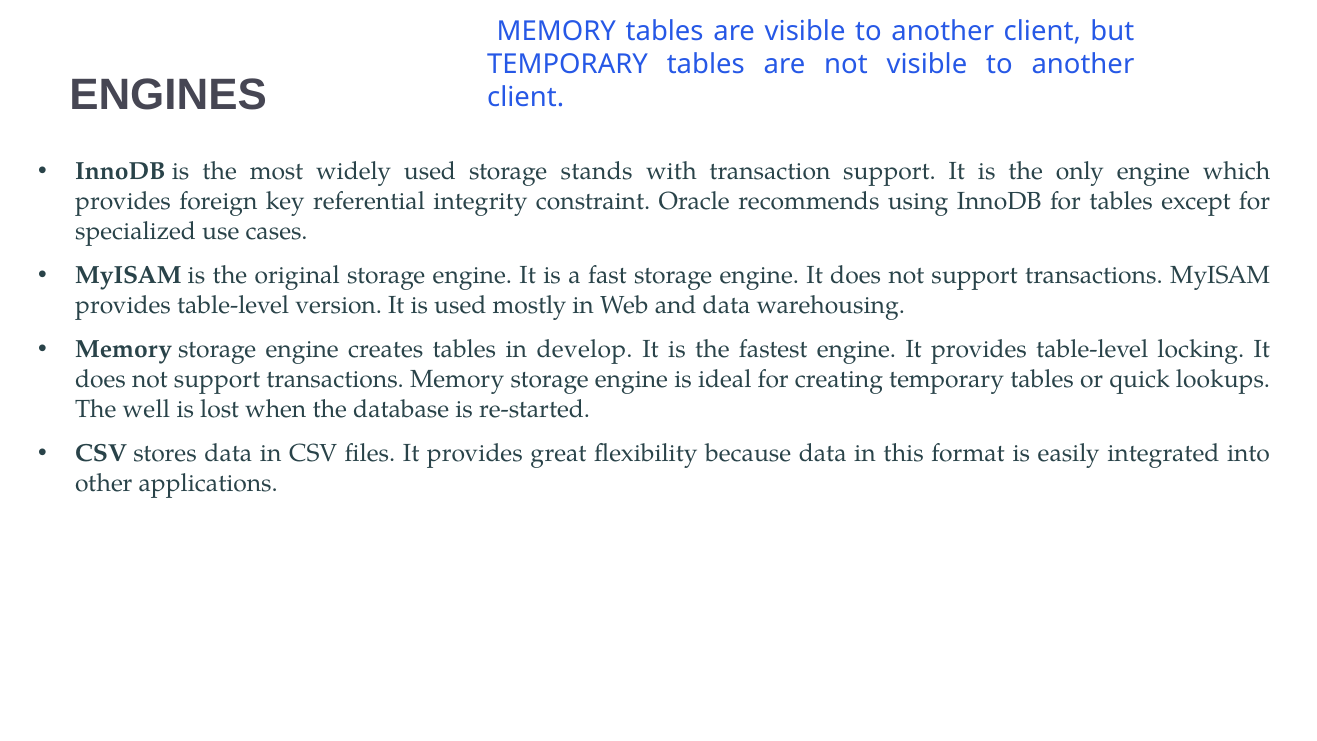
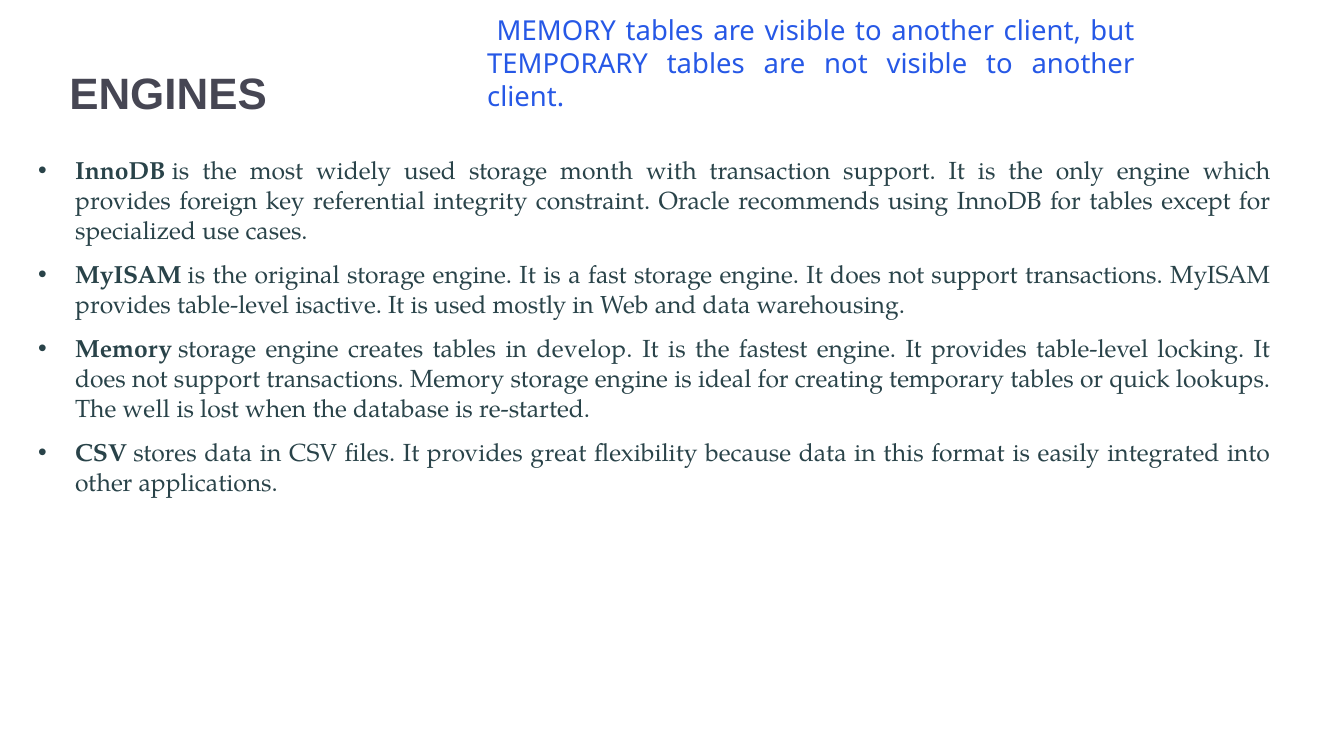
stands: stands -> month
version: version -> isactive
